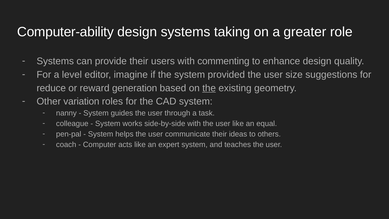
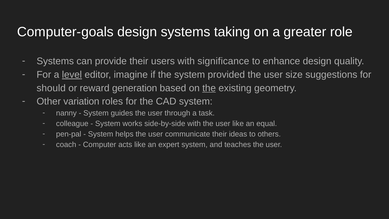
Computer-ability: Computer-ability -> Computer-goals
commenting: commenting -> significance
level underline: none -> present
reduce: reduce -> should
